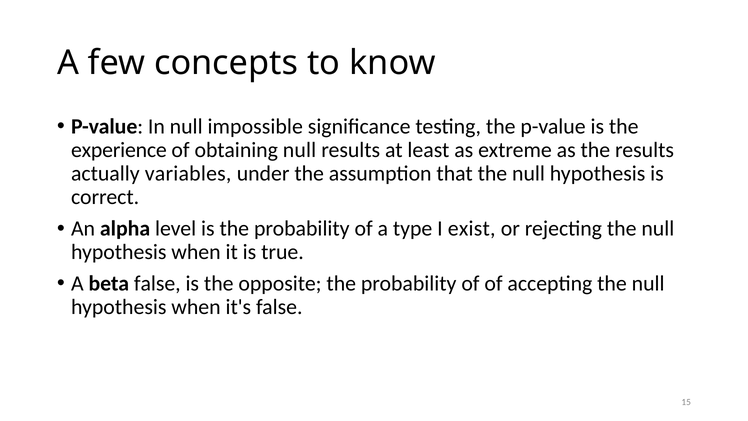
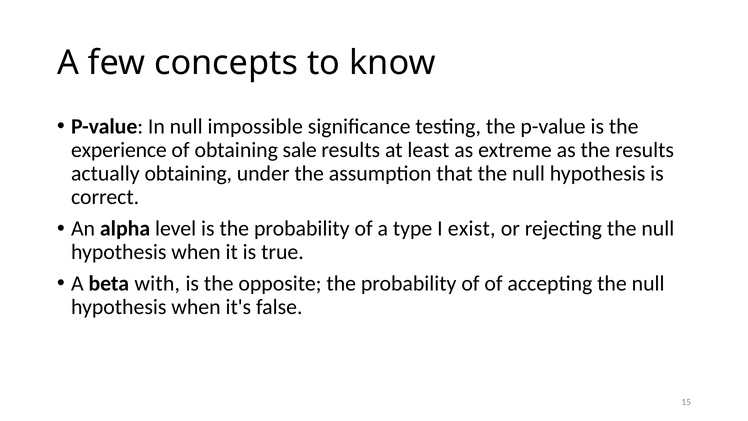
obtaining null: null -> sale
actually variables: variables -> obtaining
beta false: false -> with
